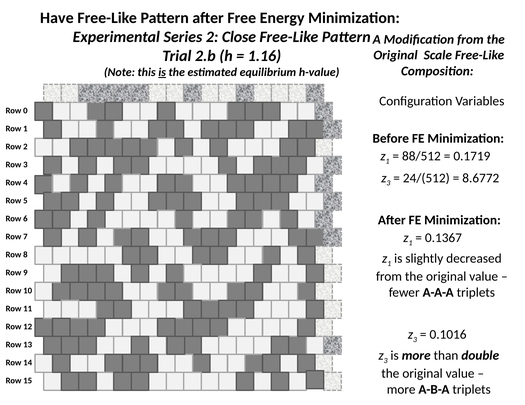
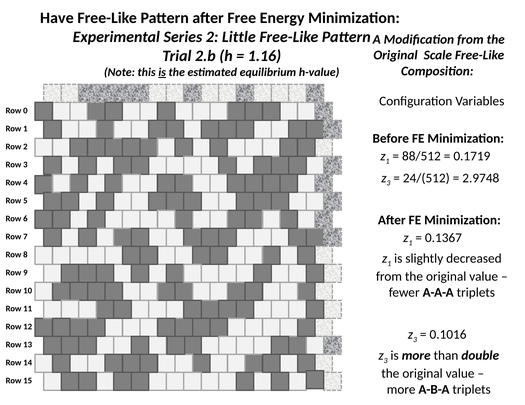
Close: Close -> Little
8.6772: 8.6772 -> 2.9748
